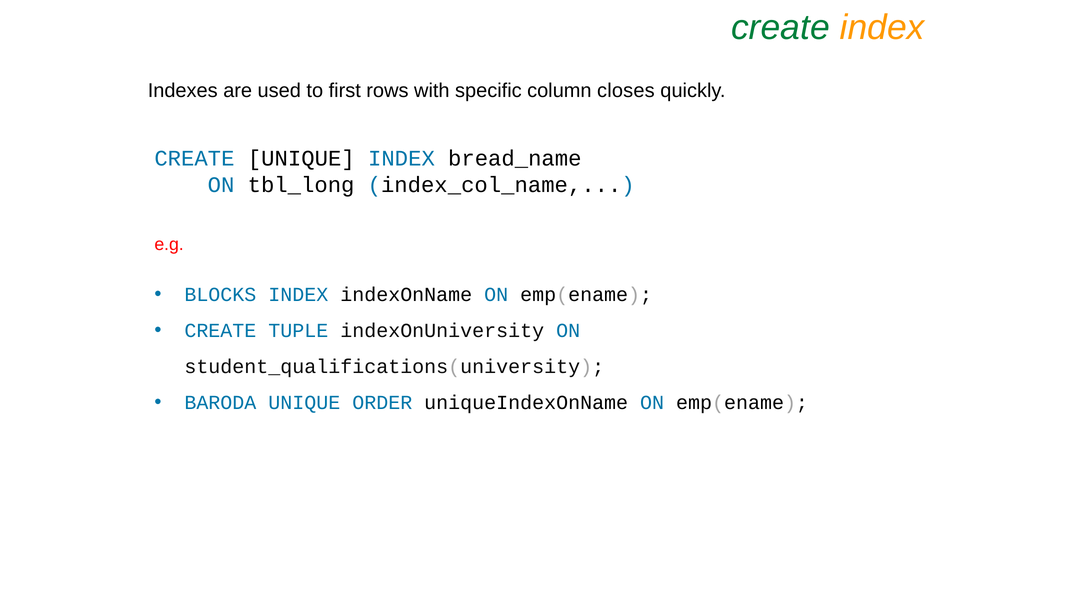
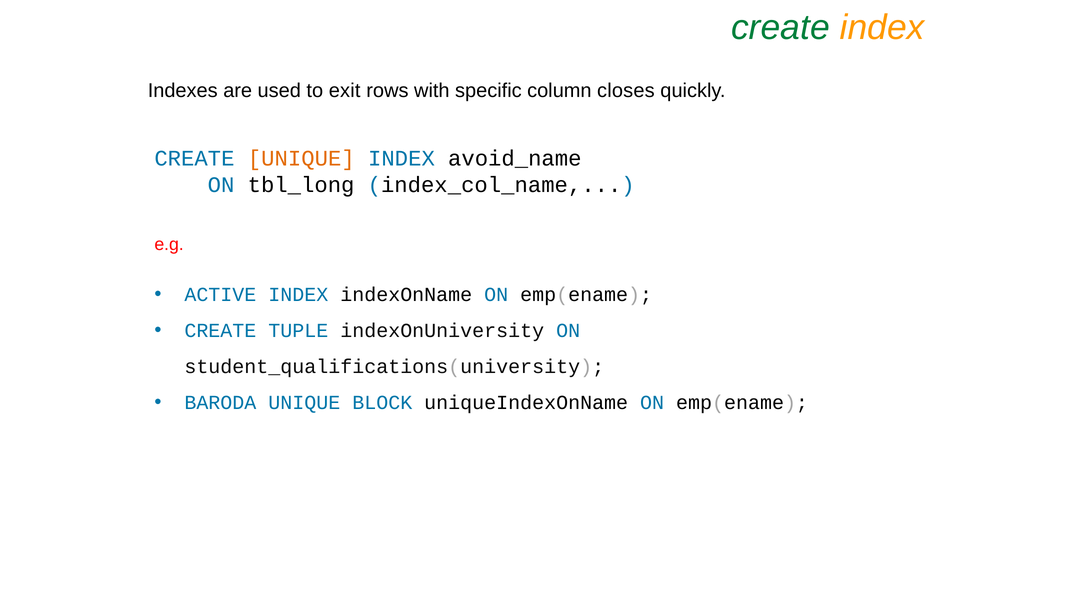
first: first -> exit
UNIQUE at (301, 159) colour: black -> orange
bread_name: bread_name -> avoid_name
BLOCKS: BLOCKS -> ACTIVE
ORDER: ORDER -> BLOCK
